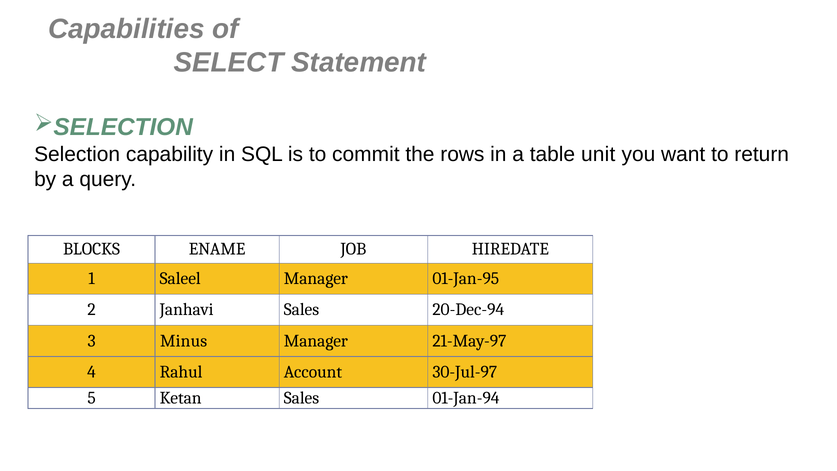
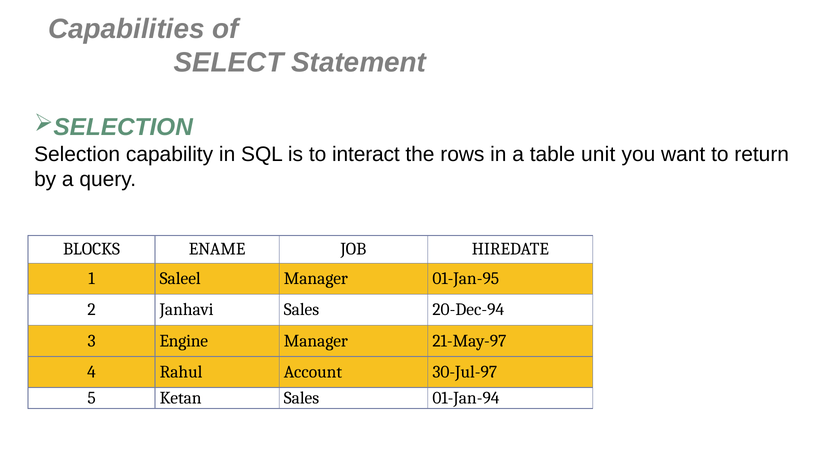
commit: commit -> interact
Minus: Minus -> Engine
